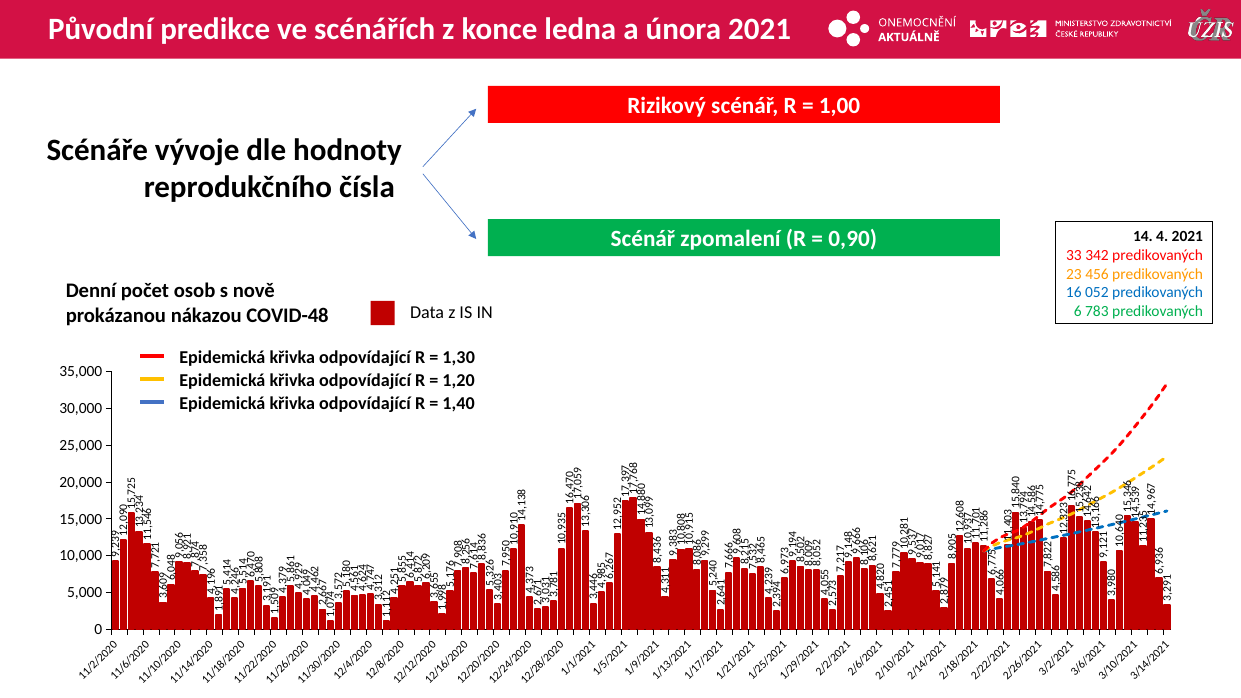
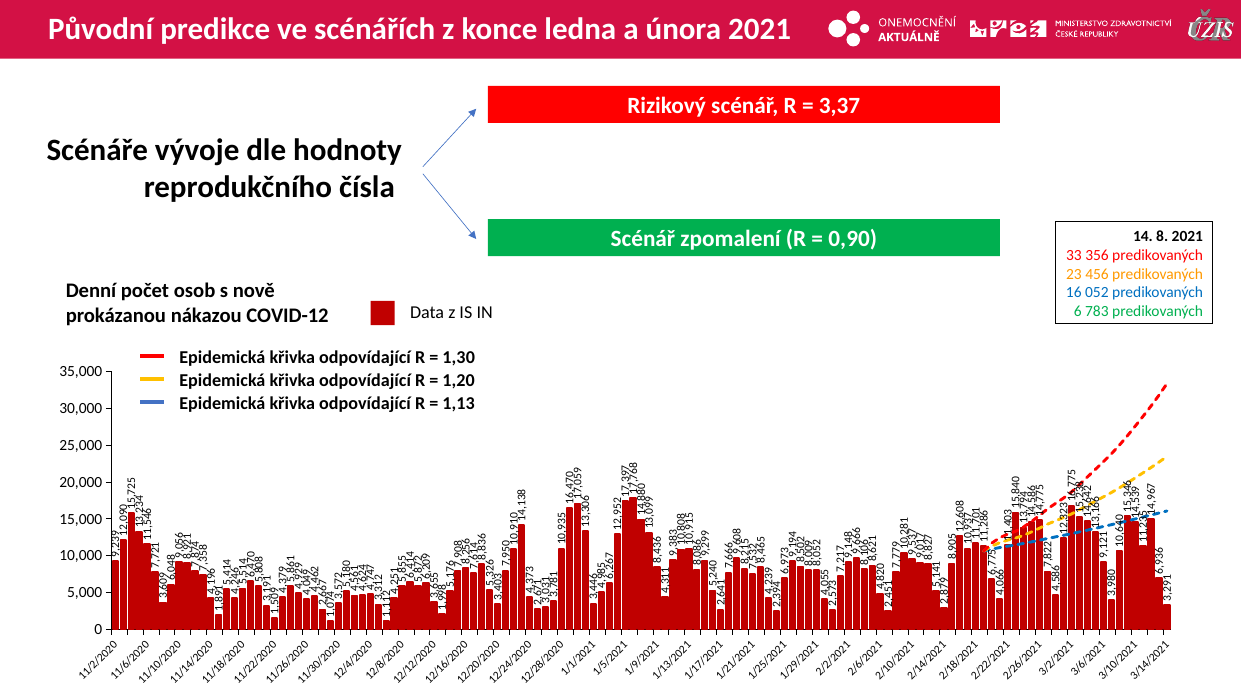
1,00: 1,00 -> 3,37
14 4: 4 -> 8
342: 342 -> 356
COVID-48: COVID-48 -> COVID-12
1,40: 1,40 -> 1,13
